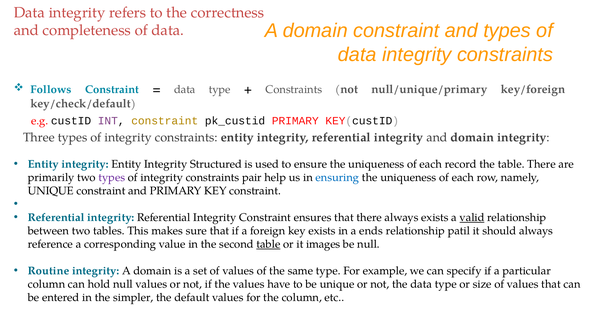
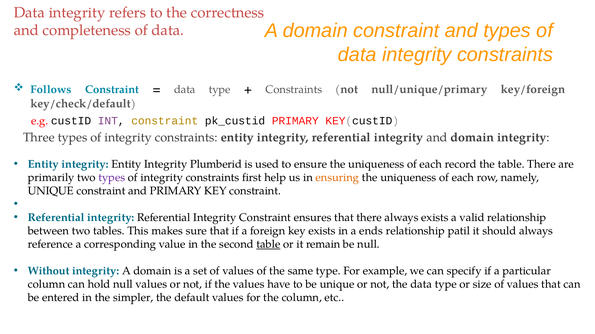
Structured: Structured -> Plumberid
pair: pair -> first
ensuring colour: blue -> orange
valid underline: present -> none
images: images -> remain
Routine: Routine -> Without
